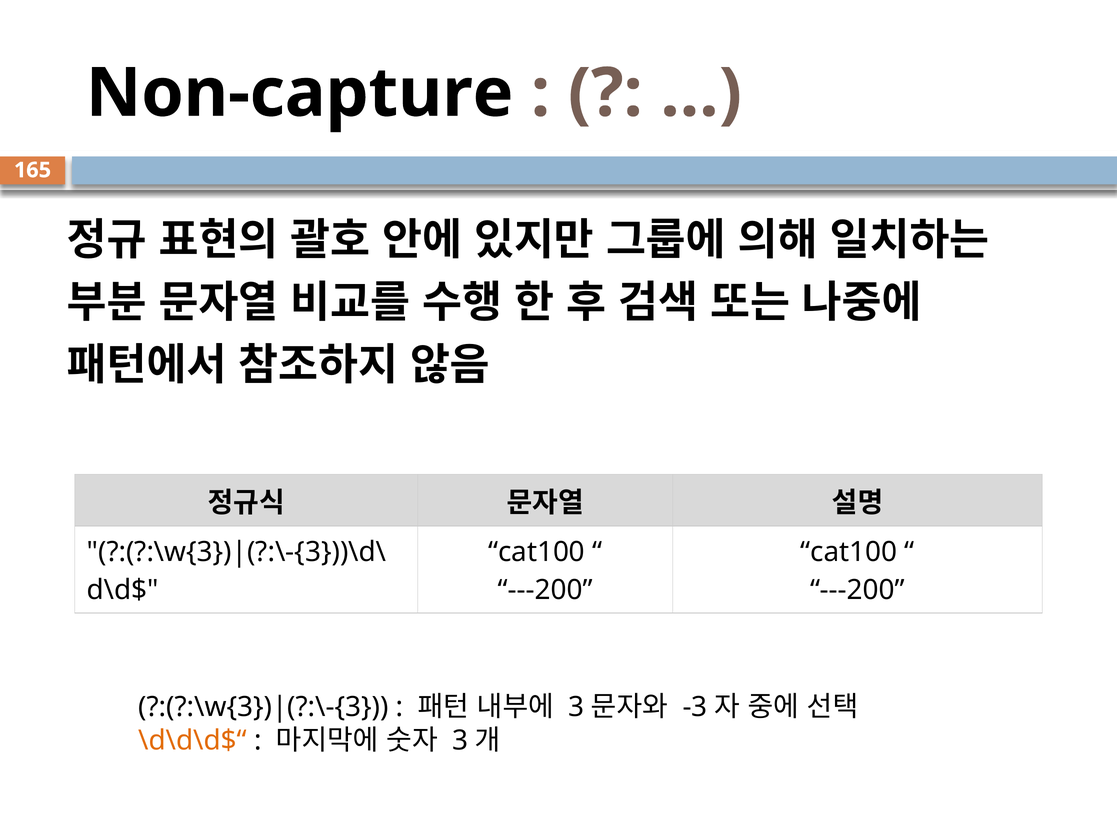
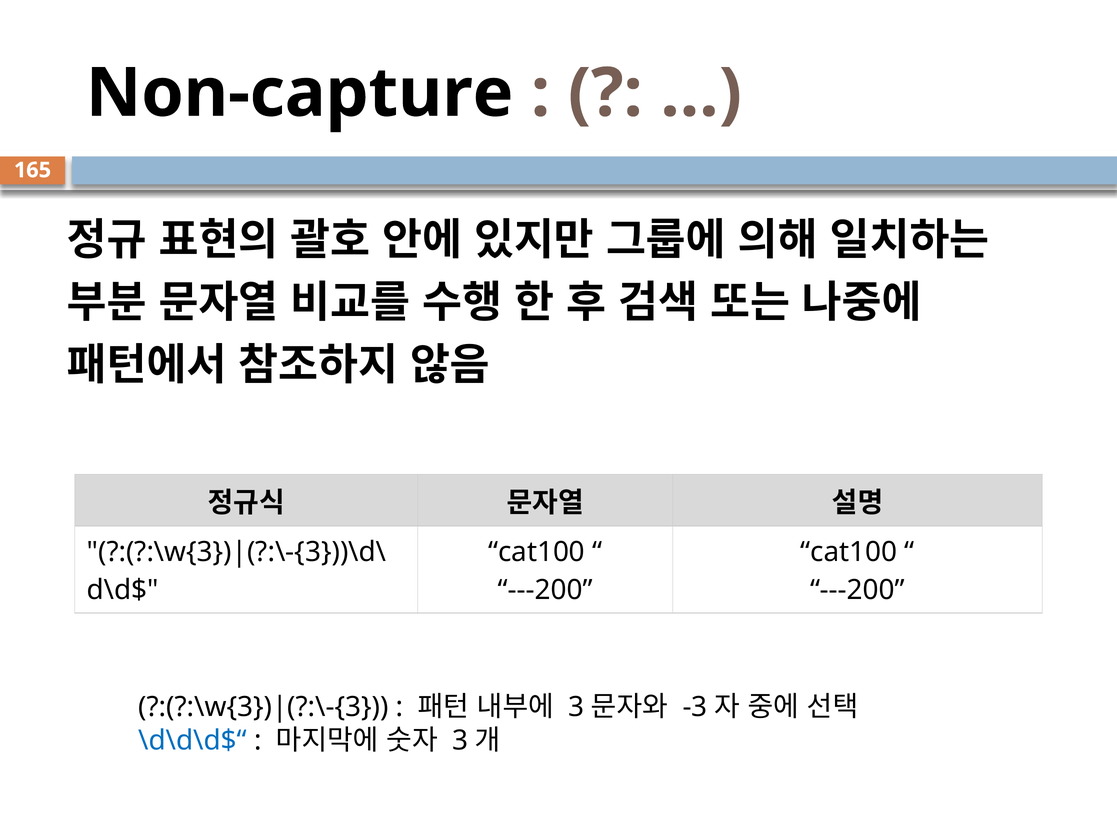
\d\d\d$“ colour: orange -> blue
